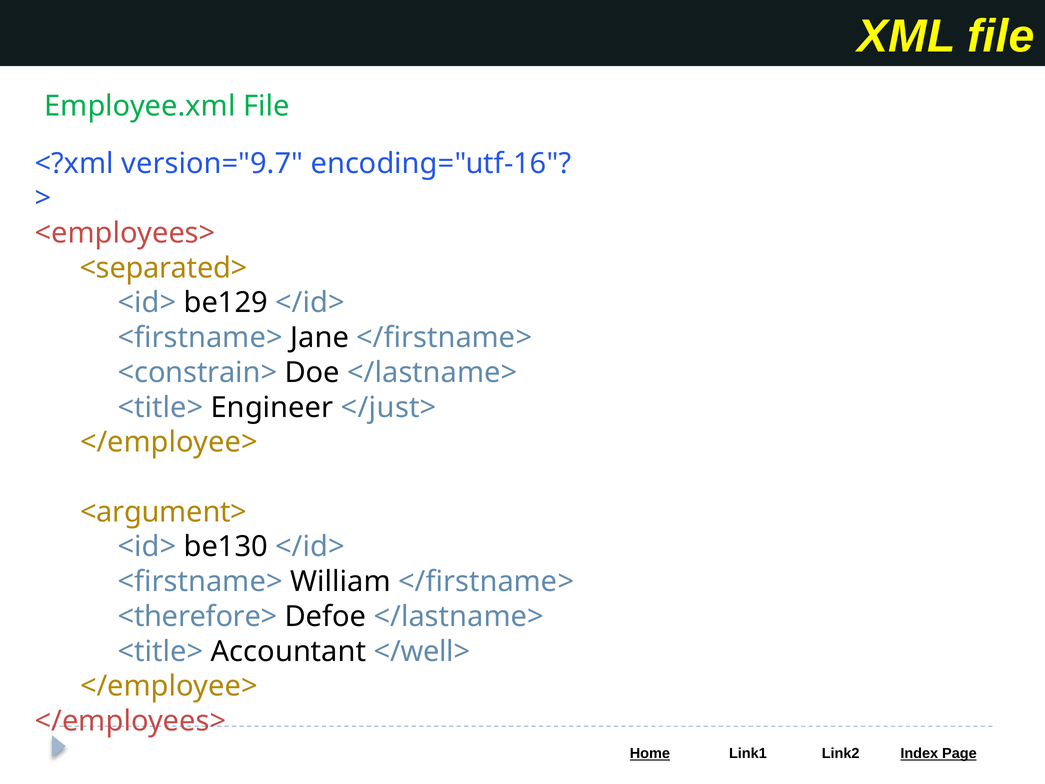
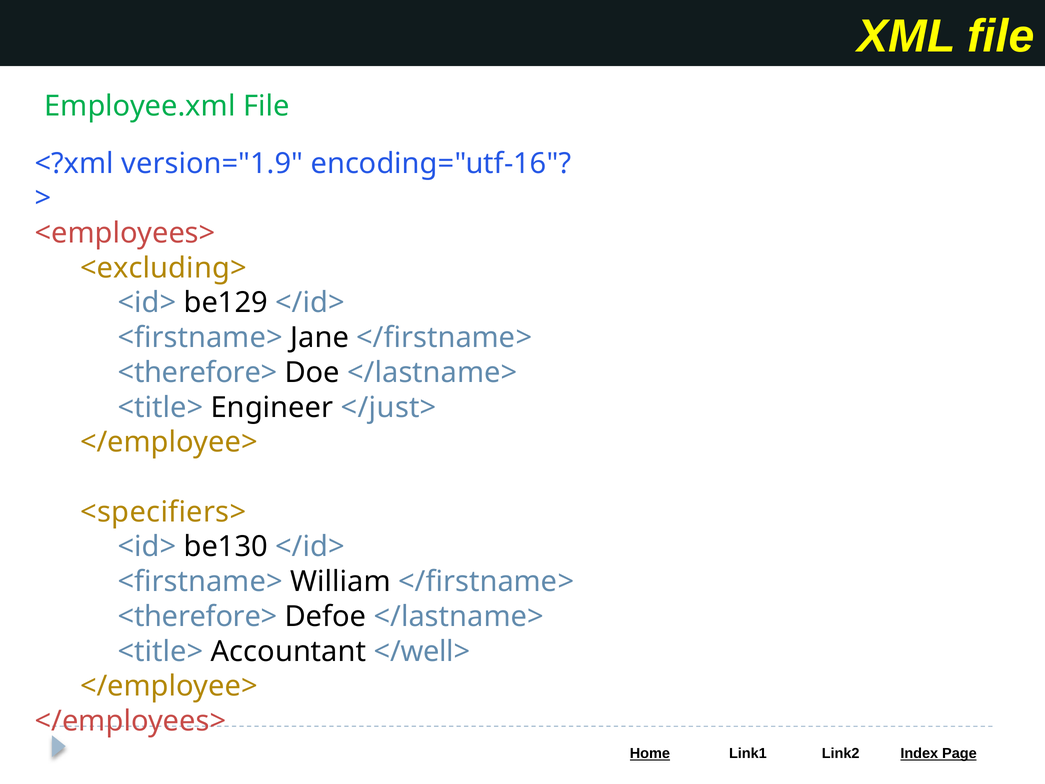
version="9.7: version="9.7 -> version="1.9
<separated>: <separated> -> <excluding>
<constrain> at (197, 372): <constrain> -> <therefore>
<argument>: <argument> -> <specifiers>
